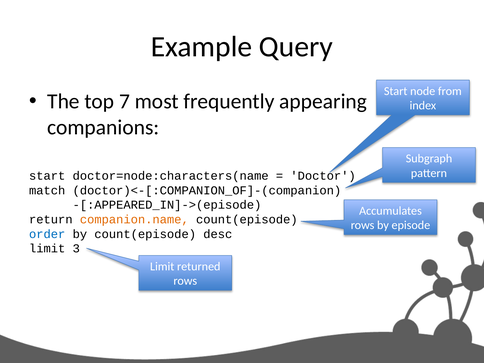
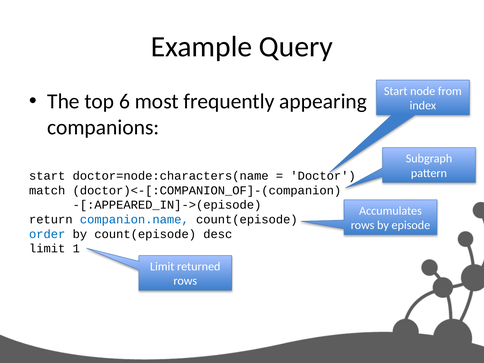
7: 7 -> 6
companion.name colour: orange -> blue
3: 3 -> 1
